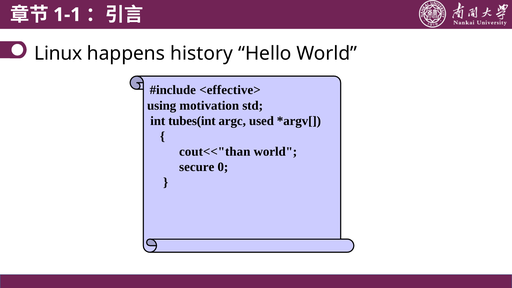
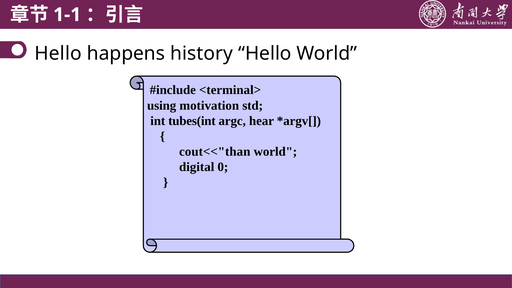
Linux at (58, 54): Linux -> Hello
<effective>: <effective> -> <terminal>
used: used -> hear
secure: secure -> digital
